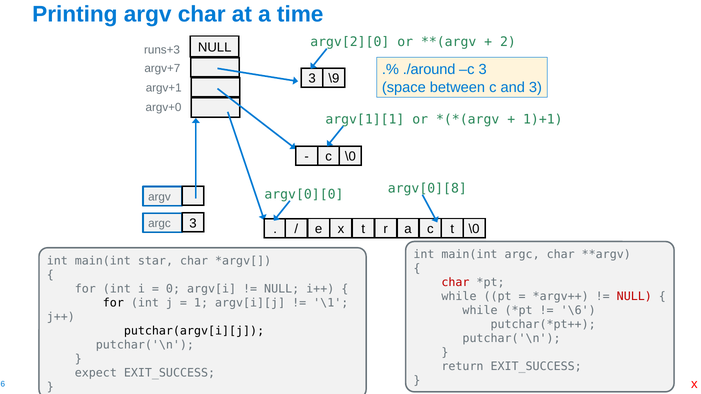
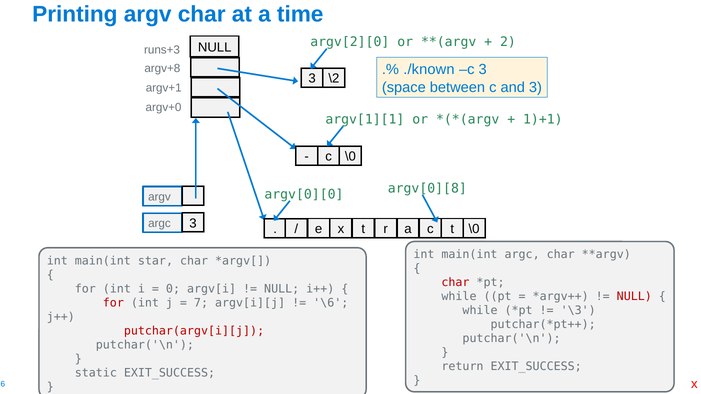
./around: ./around -> ./known
argv+7: argv+7 -> argv+8
\9: \9 -> \2
for at (113, 303) colour: black -> red
1: 1 -> 7
\1: \1 -> \6
\6: \6 -> \3
putchar(argv[i][j colour: black -> red
expect: expect -> static
